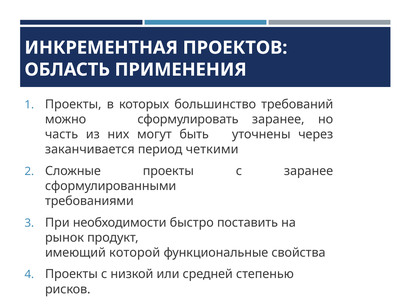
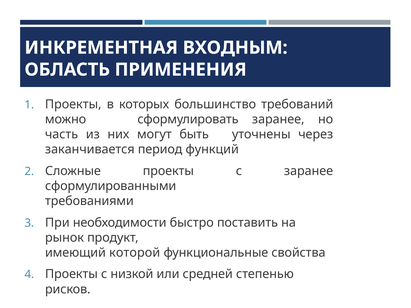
ПРОЕКТОВ: ПРОЕКТОВ -> ВХОДНЫМ
четкими: четкими -> функций
